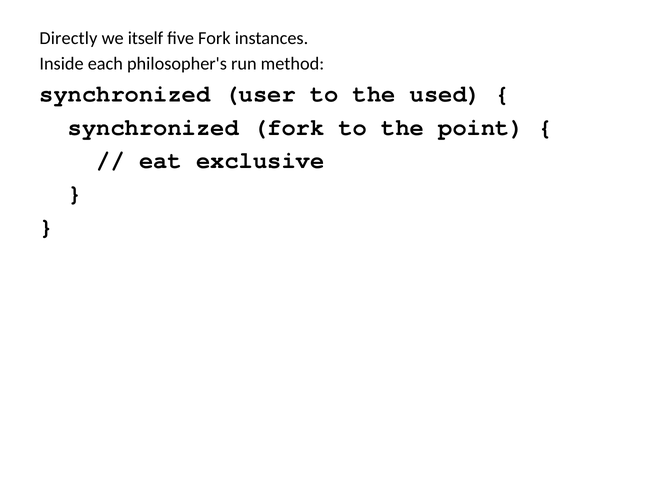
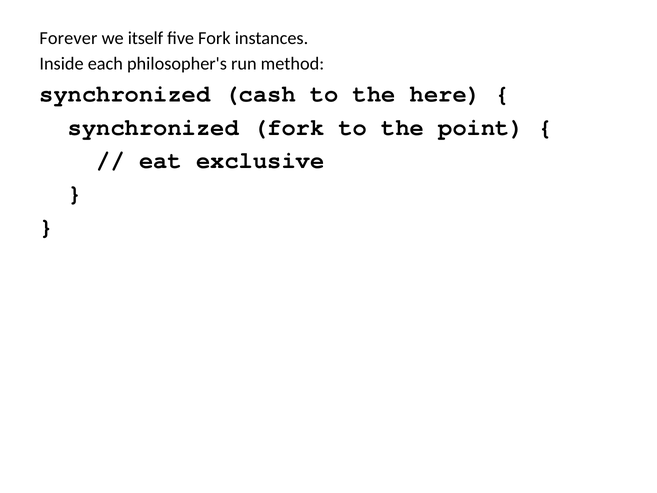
Directly: Directly -> Forever
user: user -> cash
used: used -> here
